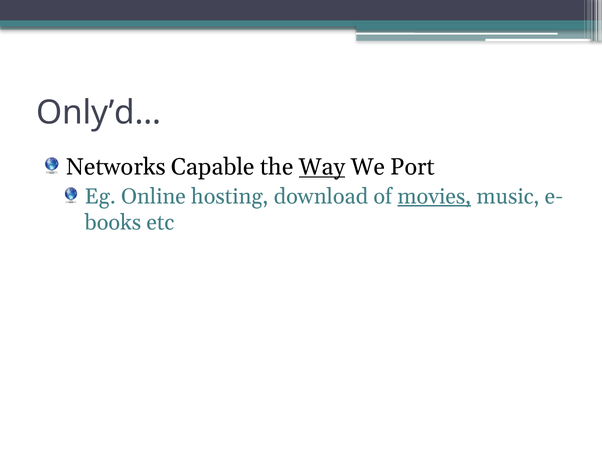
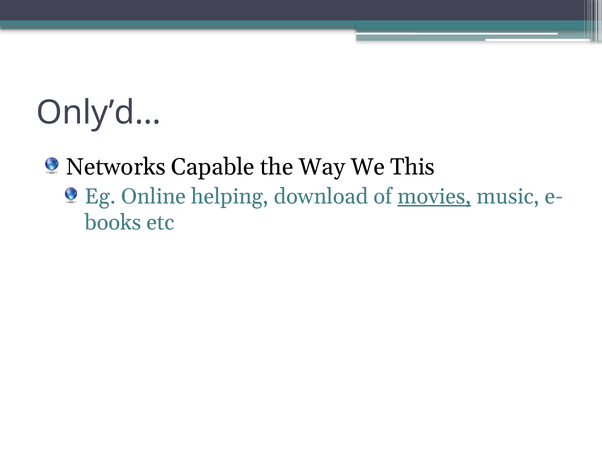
Way underline: present -> none
Port: Port -> This
hosting: hosting -> helping
